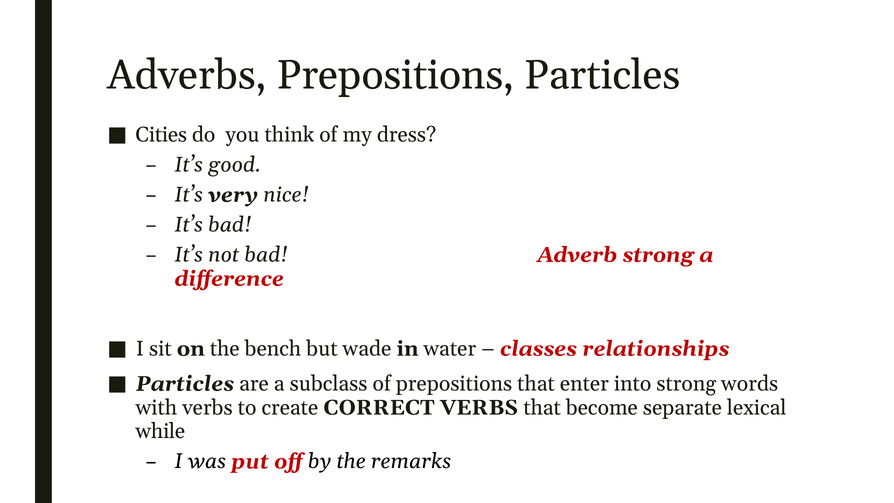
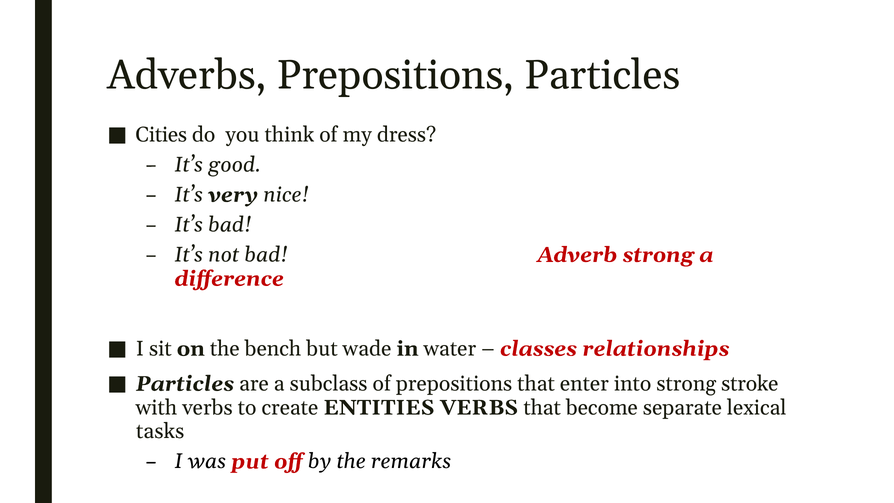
words: words -> stroke
CORRECT: CORRECT -> ENTITIES
while: while -> tasks
